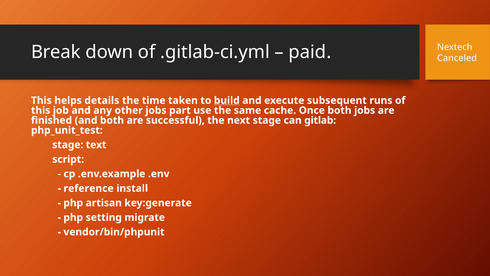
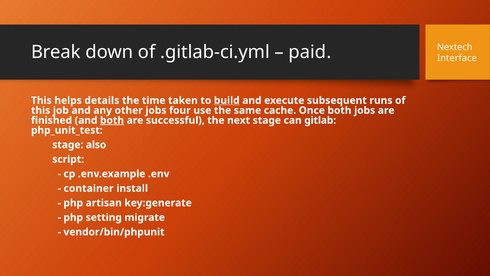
Canceled: Canceled -> Interface
part: part -> four
both at (112, 120) underline: none -> present
text: text -> also
reference: reference -> container
